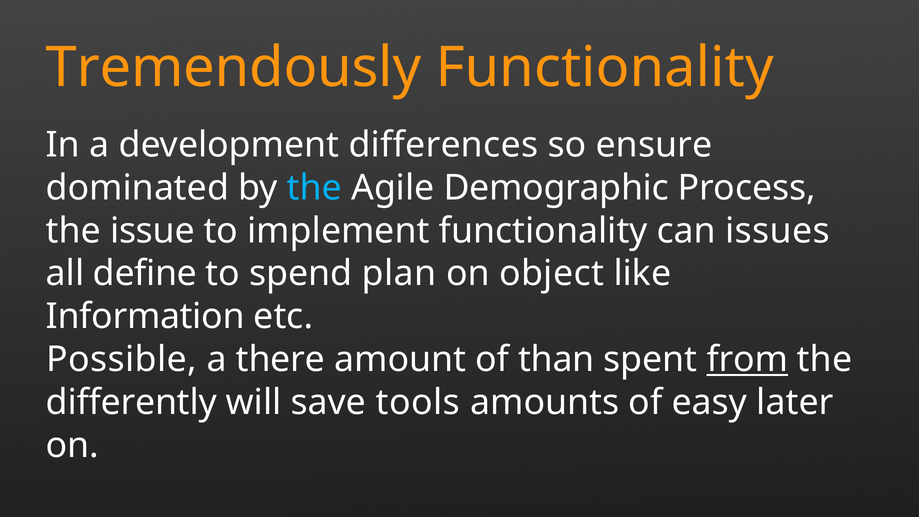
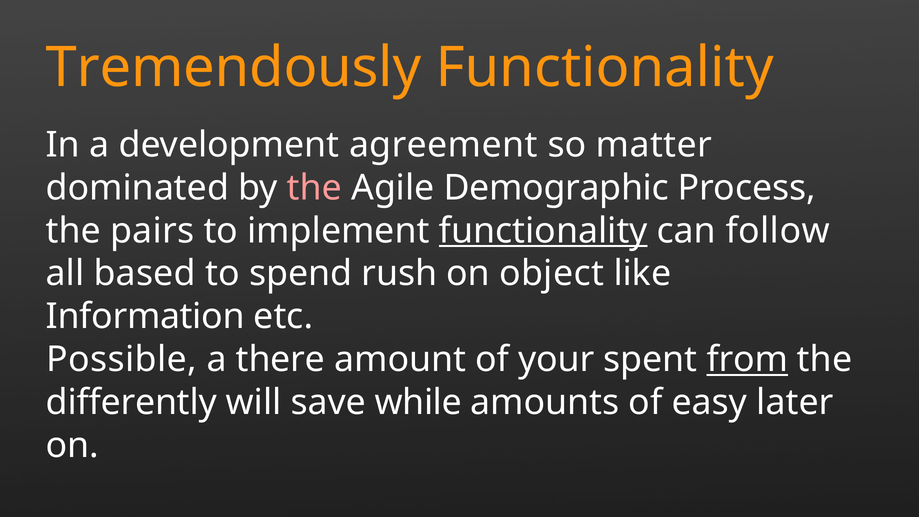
differences: differences -> agreement
ensure: ensure -> matter
the at (314, 188) colour: light blue -> pink
issue: issue -> pairs
functionality at (543, 231) underline: none -> present
issues: issues -> follow
define: define -> based
plan: plan -> rush
than: than -> your
tools: tools -> while
